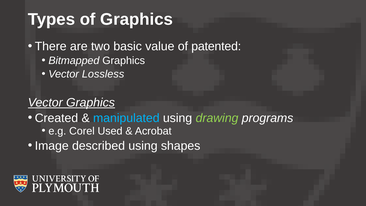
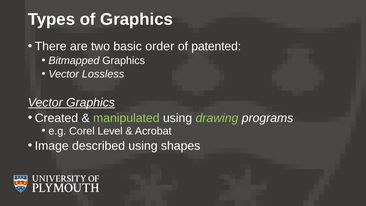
value: value -> order
manipulated colour: light blue -> light green
Used: Used -> Level
